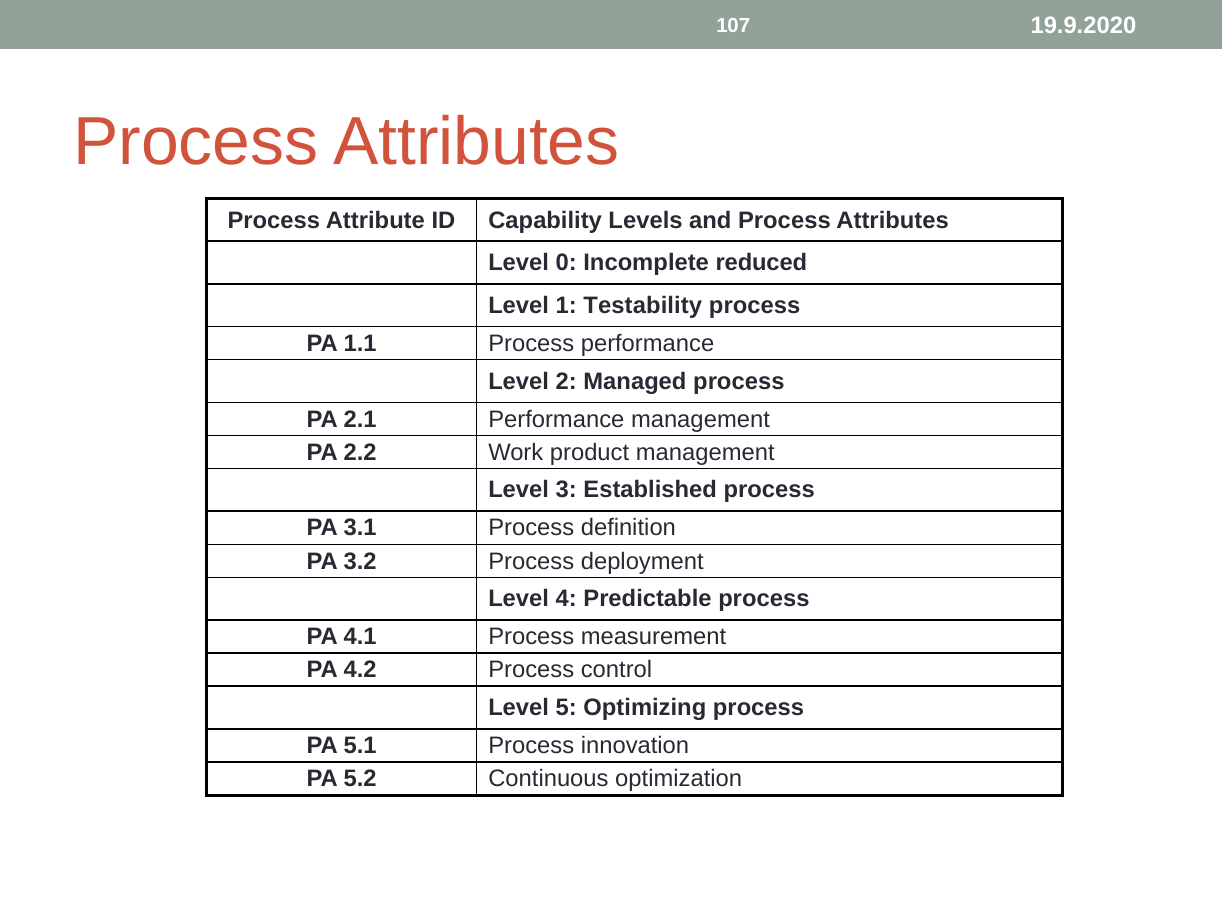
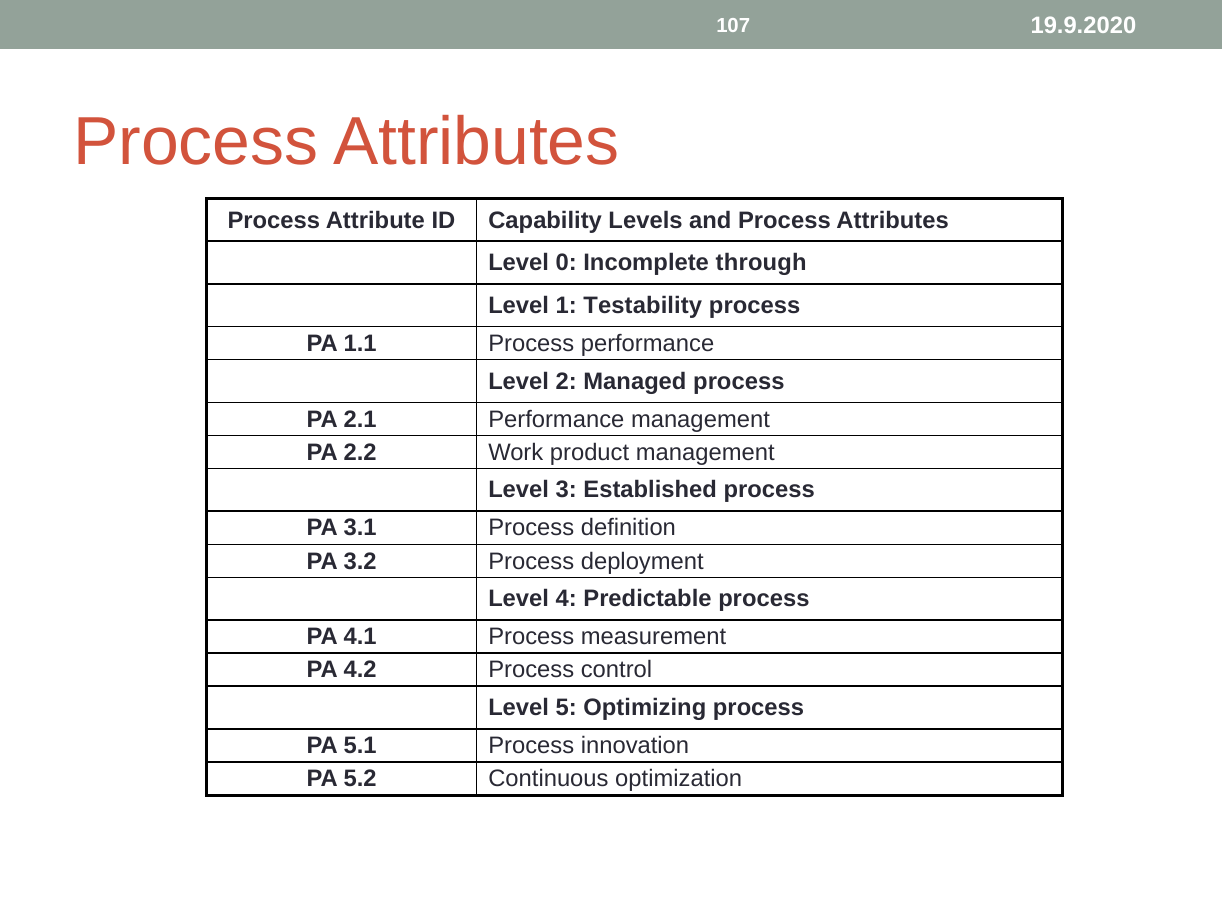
reduced: reduced -> through
